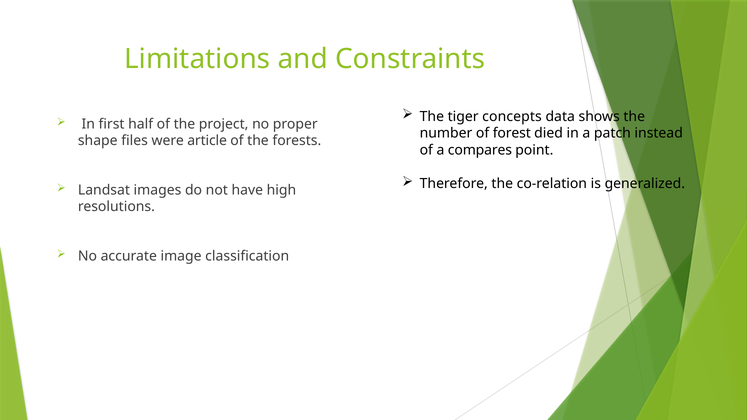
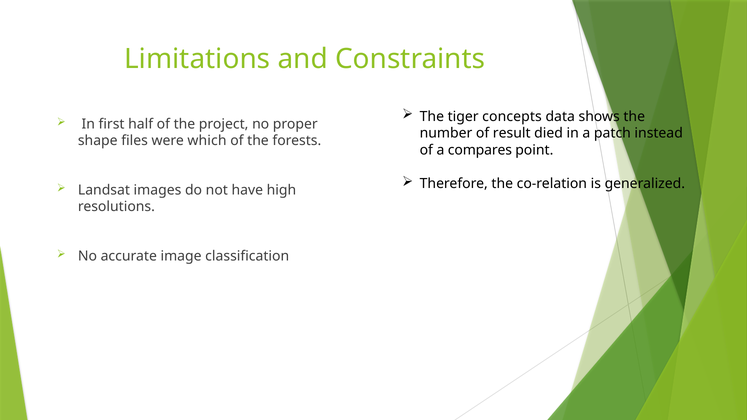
forest: forest -> result
article: article -> which
